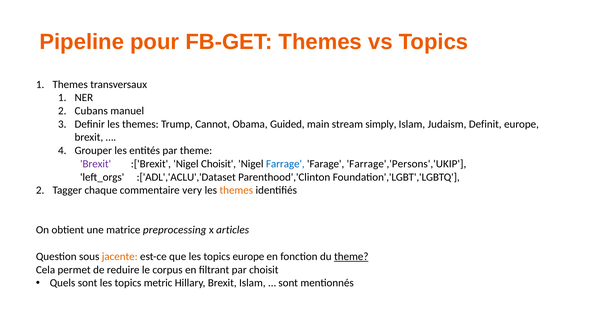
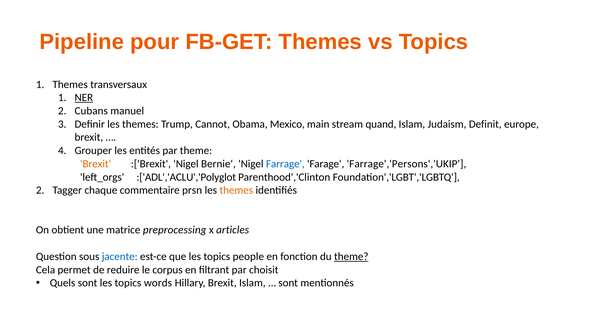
NER underline: none -> present
Guided: Guided -> Mexico
simply: simply -> quand
Brexit at (96, 164) colour: purple -> orange
Nigel Choisit: Choisit -> Bernie
:['ADL','ACLU','Dataset: :['ADL','ACLU','Dataset -> :['ADL','ACLU','Polyglot
very: very -> prsn
jacente colour: orange -> blue
topics europe: europe -> people
metric: metric -> words
